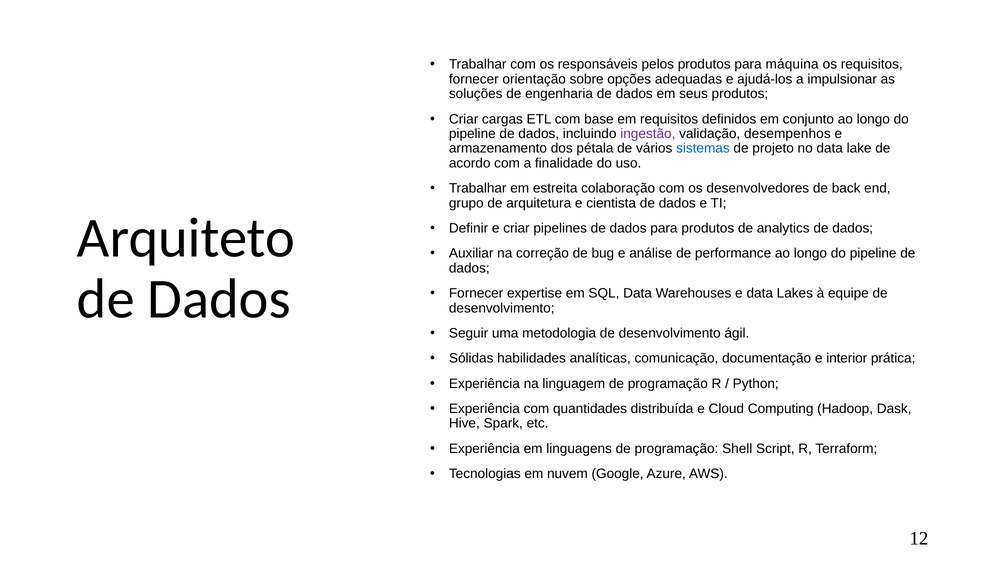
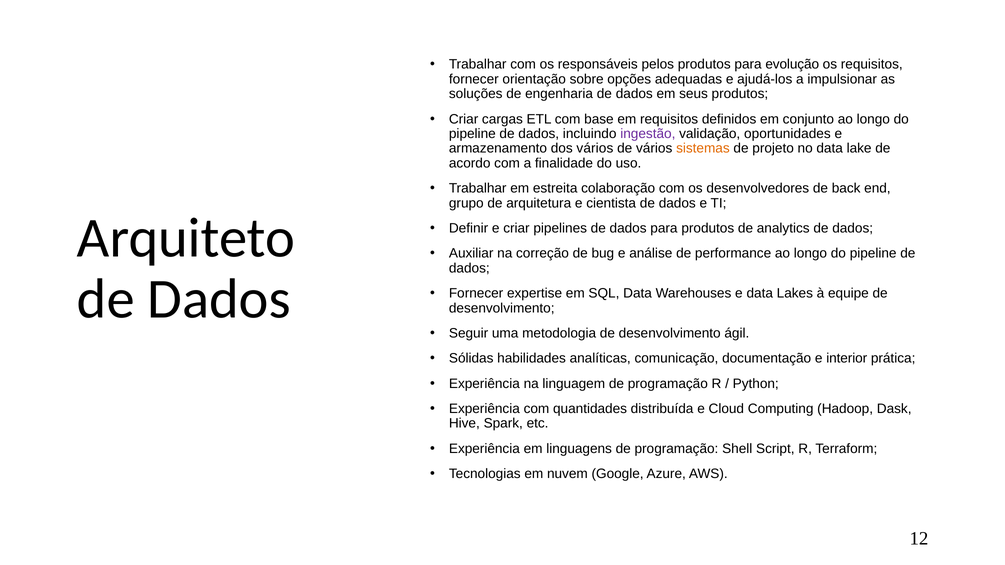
máquina: máquina -> evolução
desempenhos: desempenhos -> oportunidades
dos pétala: pétala -> vários
sistemas colour: blue -> orange
